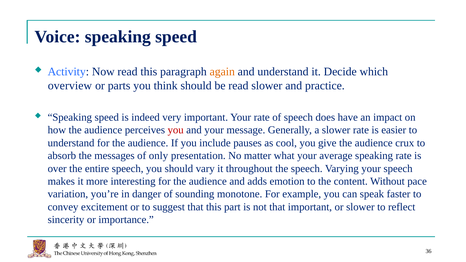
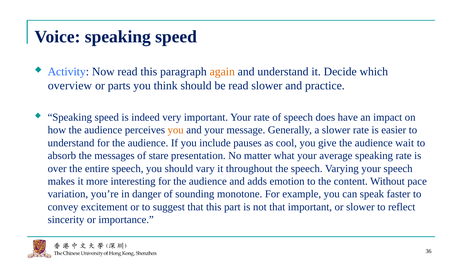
you at (176, 130) colour: red -> orange
crux: crux -> wait
only: only -> stare
